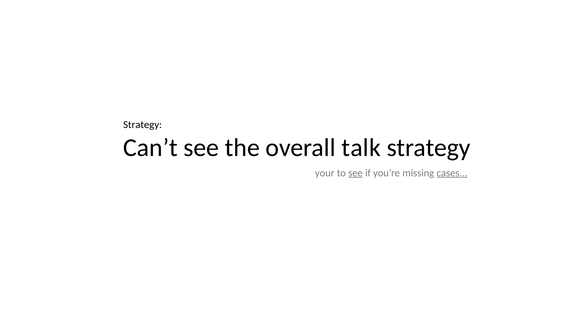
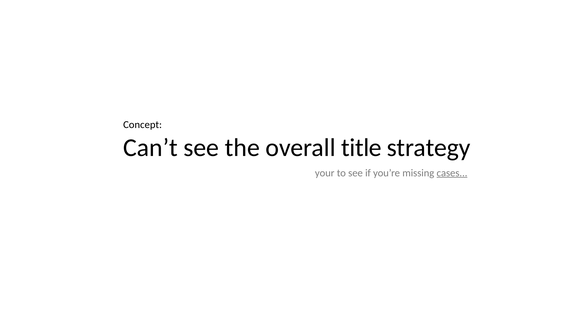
Strategy at (143, 125): Strategy -> Concept
talk: talk -> title
see at (356, 173) underline: present -> none
